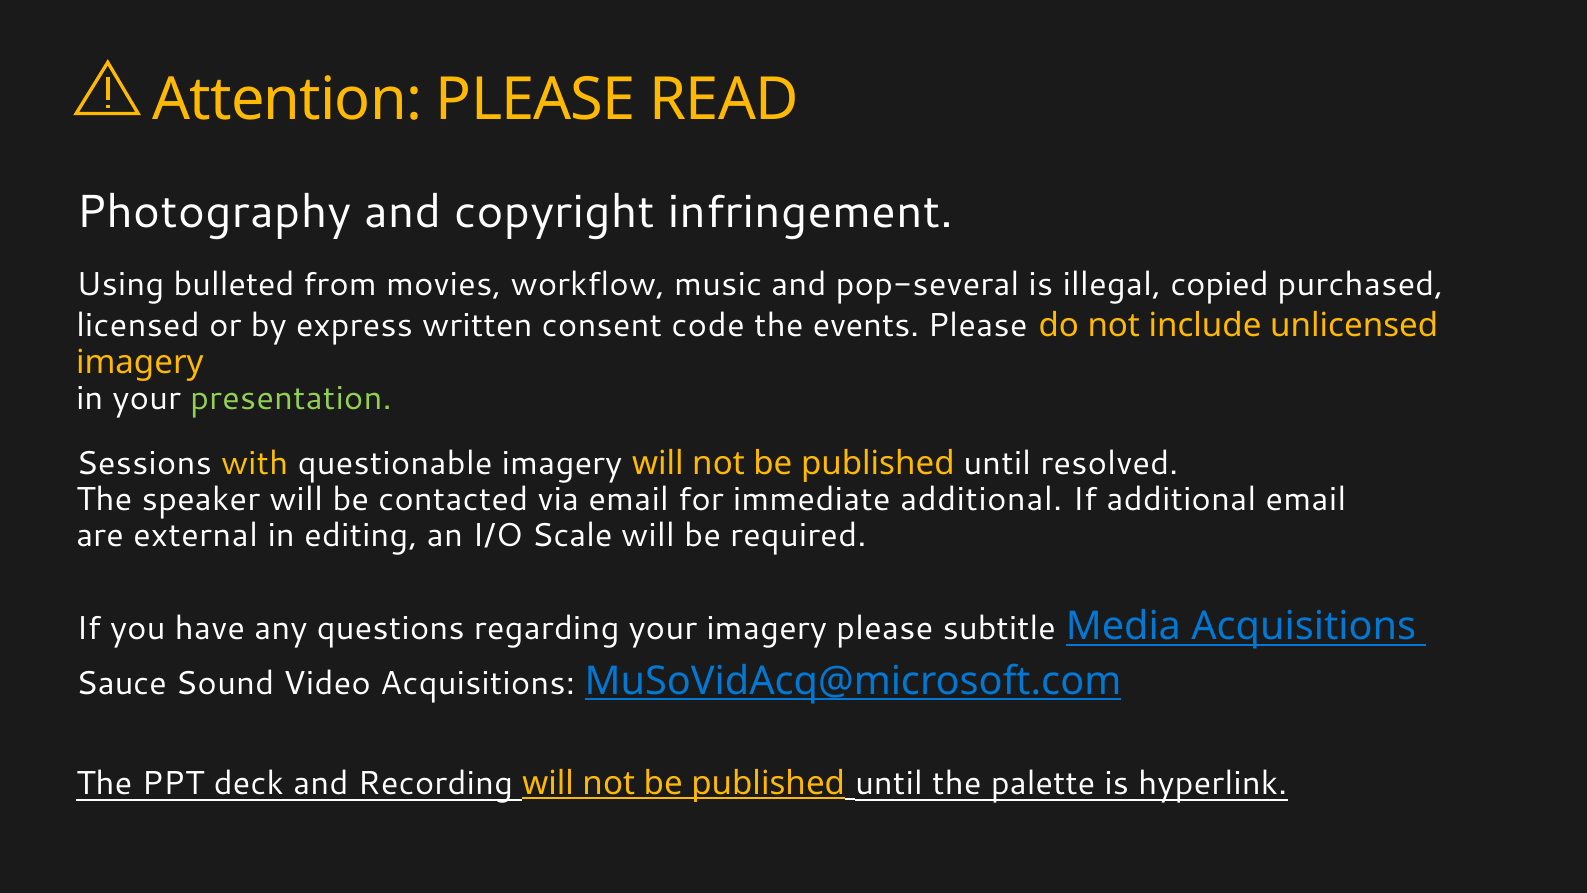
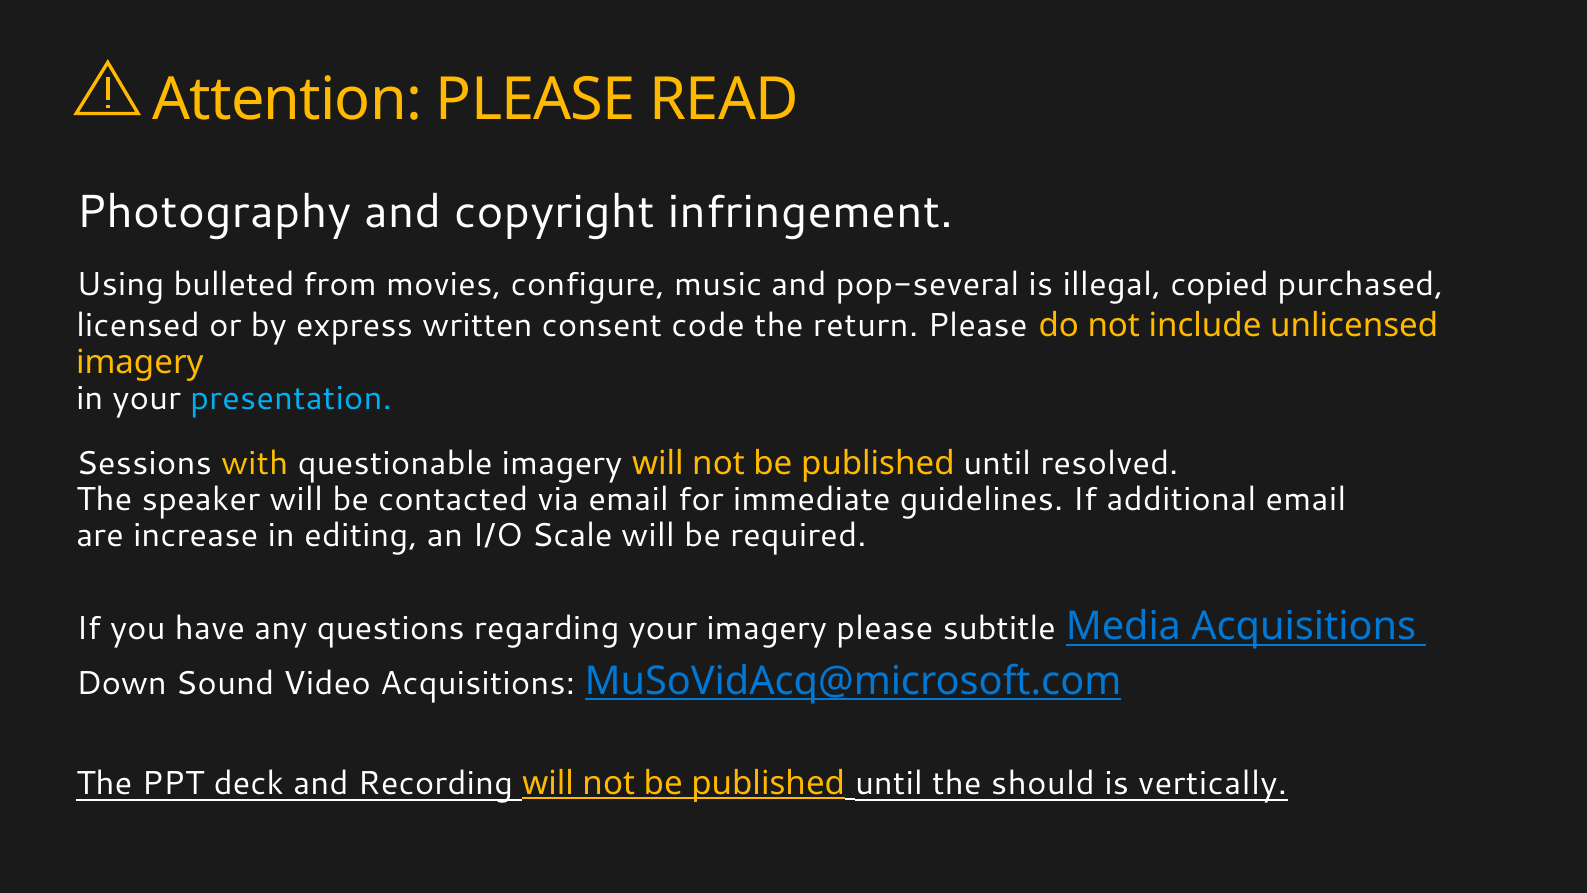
workflow: workflow -> configure
events: events -> return
presentation colour: light green -> light blue
immediate additional: additional -> guidelines
external: external -> increase
Sauce: Sauce -> Down
palette: palette -> should
hyperlink: hyperlink -> vertically
